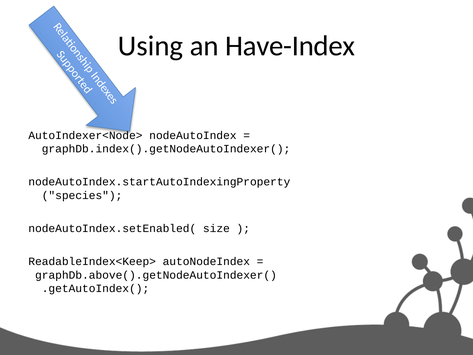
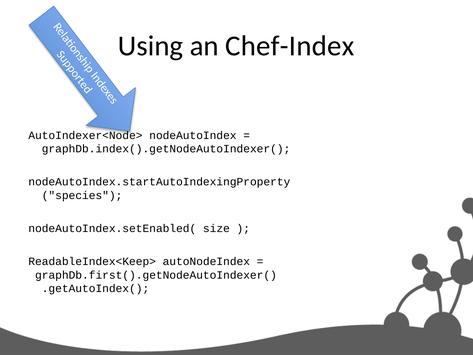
Have-Index: Have-Index -> Chef-Index
graphDb.above().getNodeAutoIndexer(: graphDb.above().getNodeAutoIndexer( -> graphDb.first().getNodeAutoIndexer(
